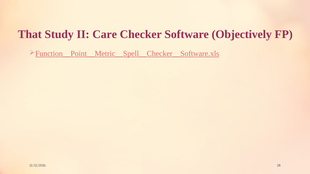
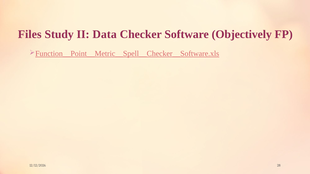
That: That -> Files
Care: Care -> Data
